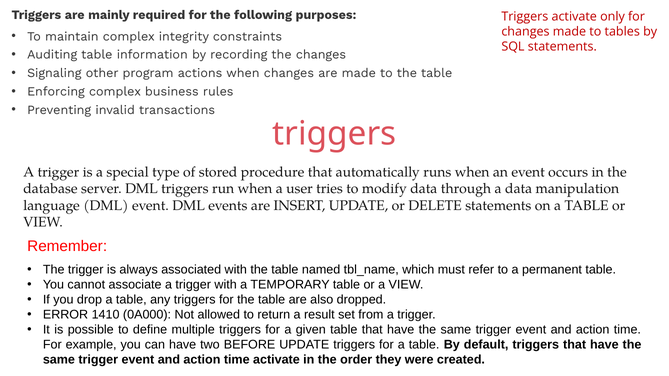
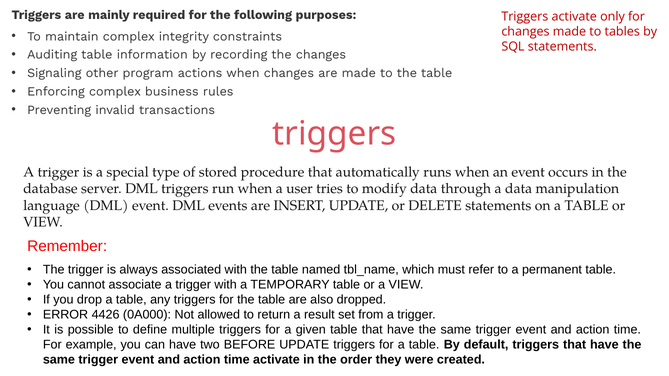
1410: 1410 -> 4426
